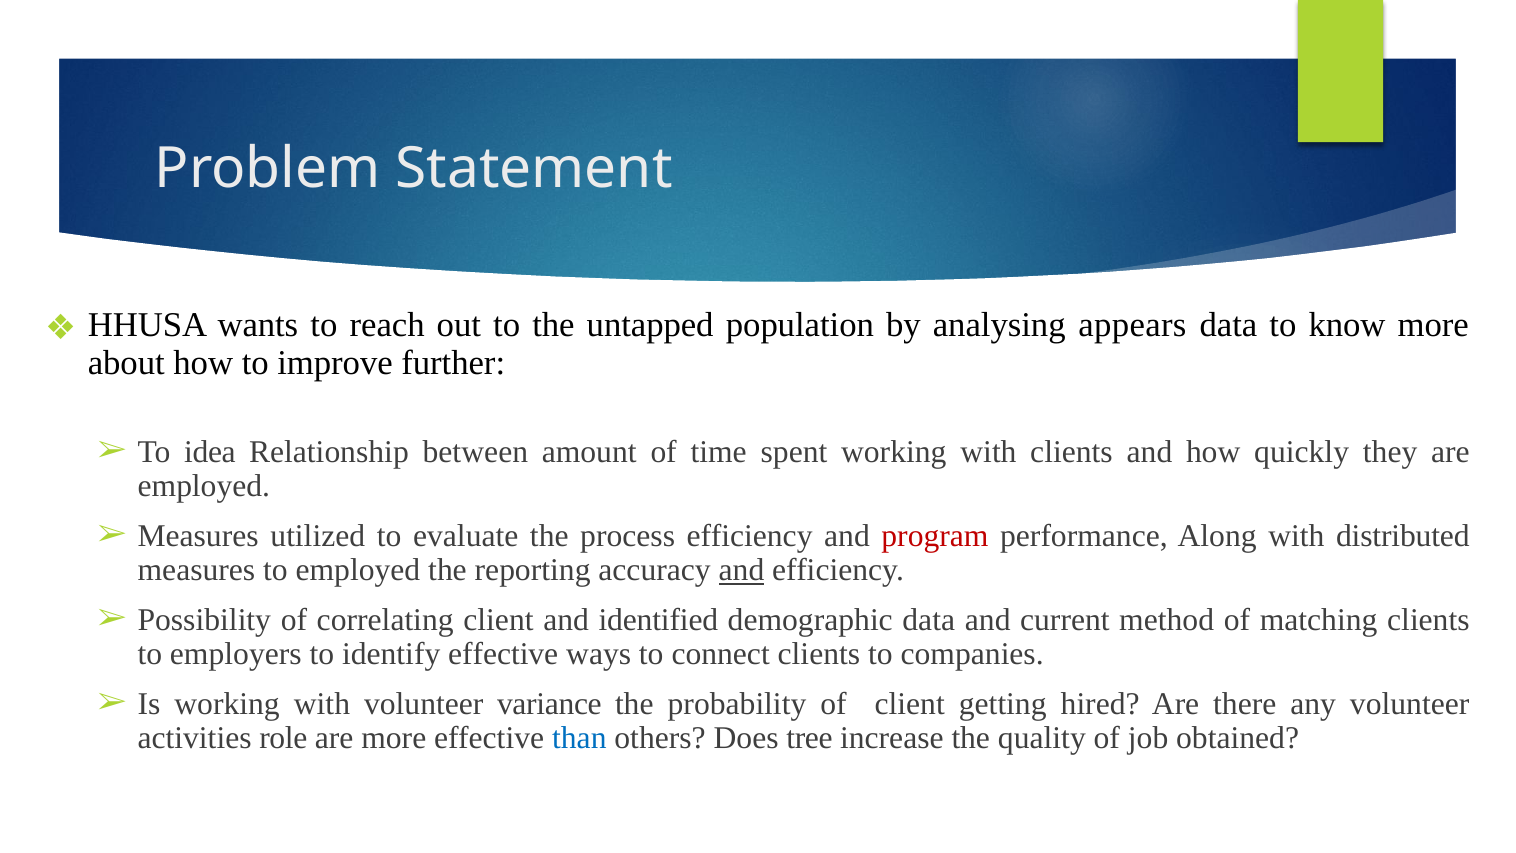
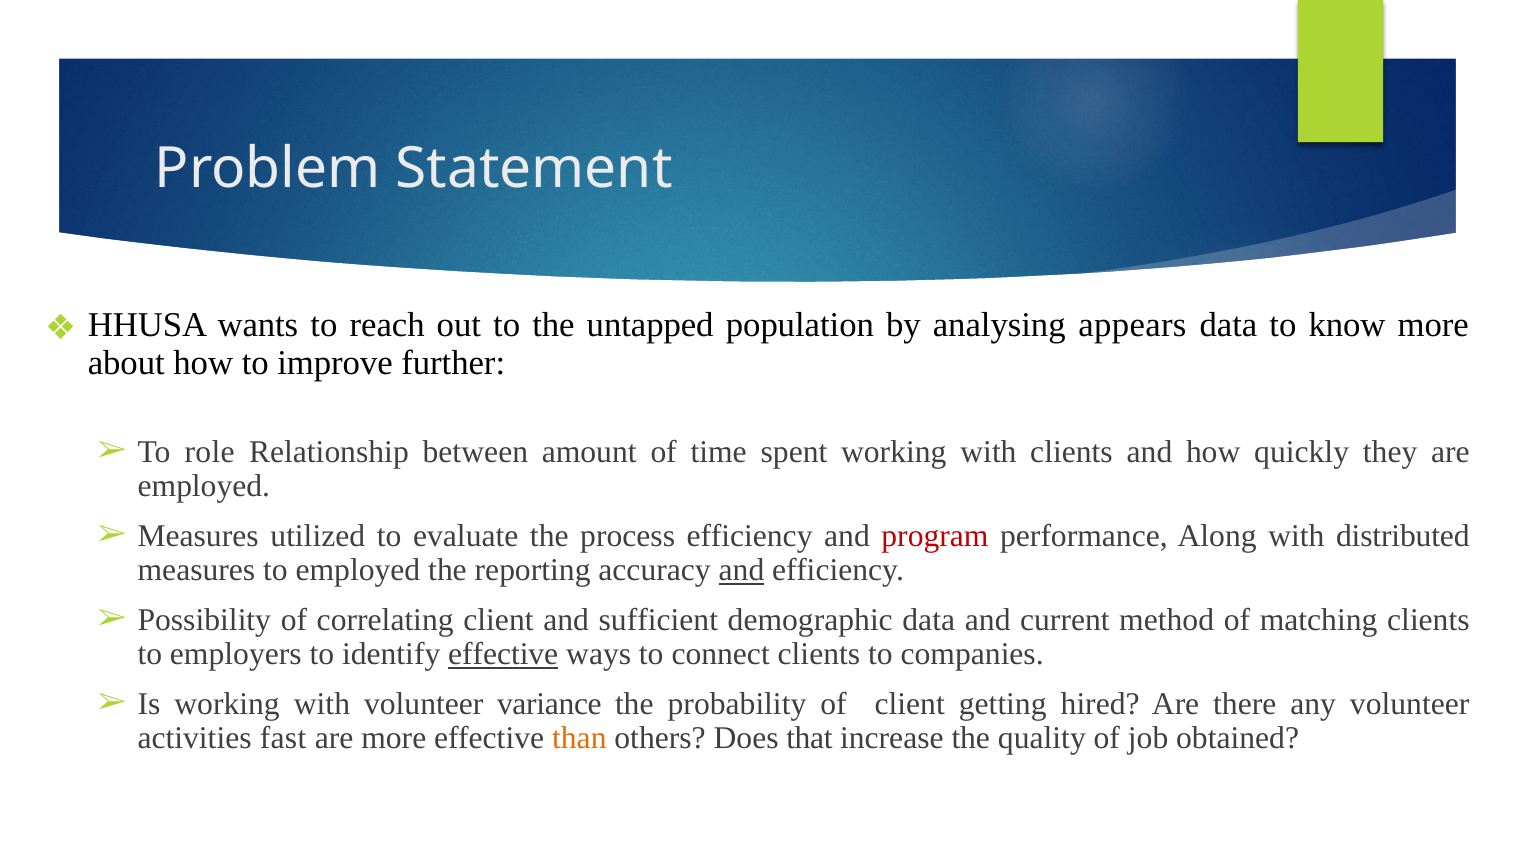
idea: idea -> role
identified: identified -> sufficient
effective at (503, 654) underline: none -> present
role: role -> fast
than colour: blue -> orange
tree: tree -> that
